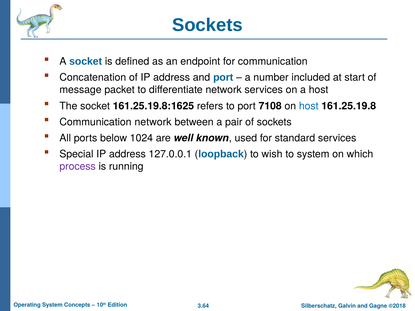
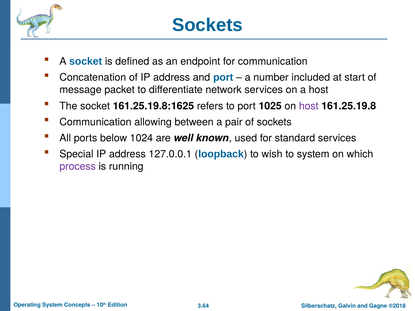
7108: 7108 -> 1025
host at (309, 106) colour: blue -> purple
Communication network: network -> allowing
